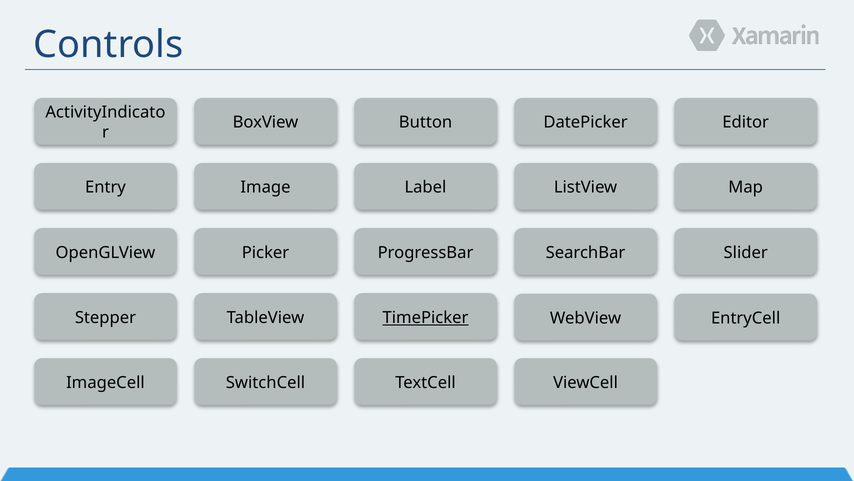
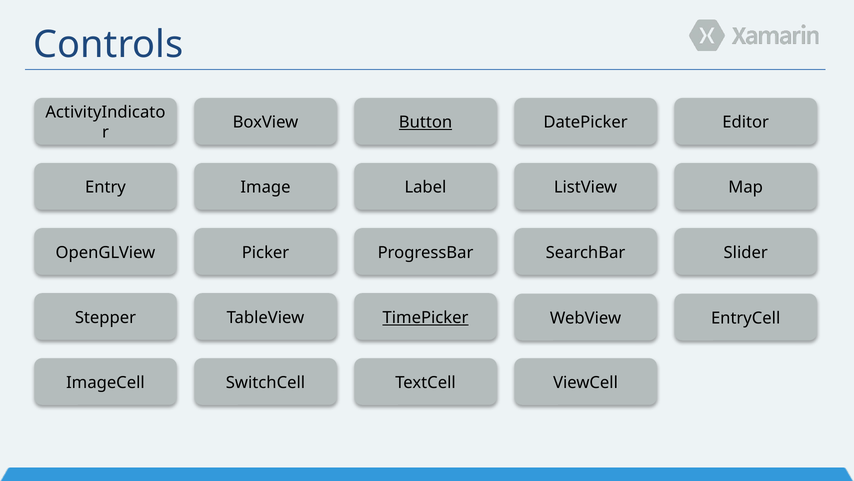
Button underline: none -> present
